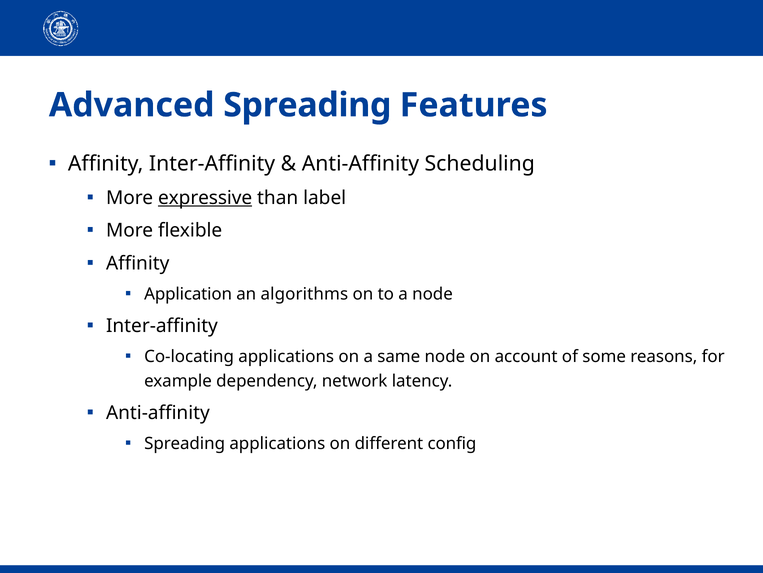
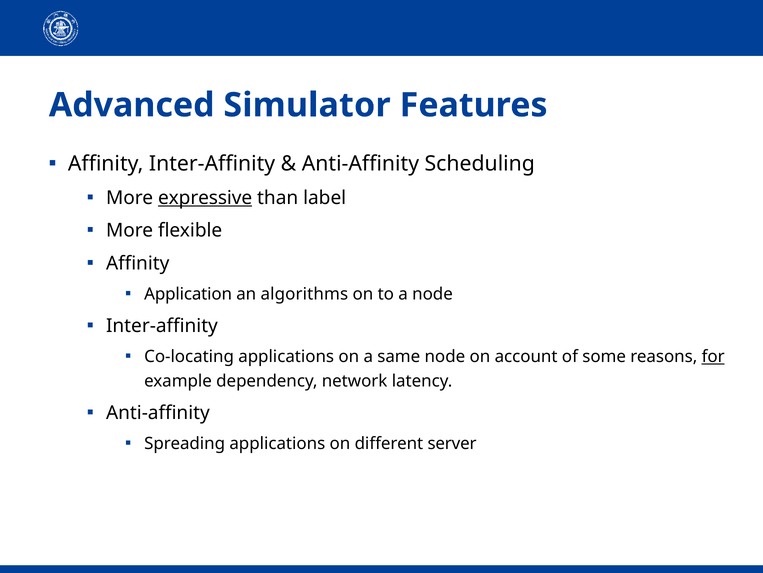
Advanced Spreading: Spreading -> Simulator
for underline: none -> present
config: config -> server
